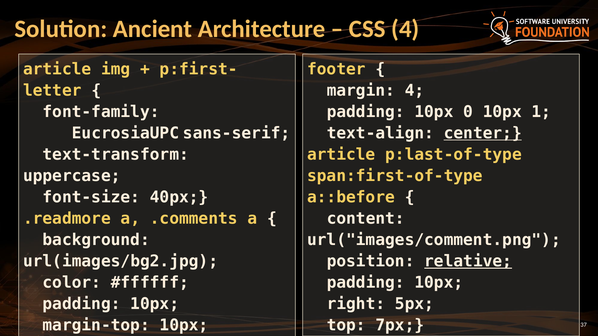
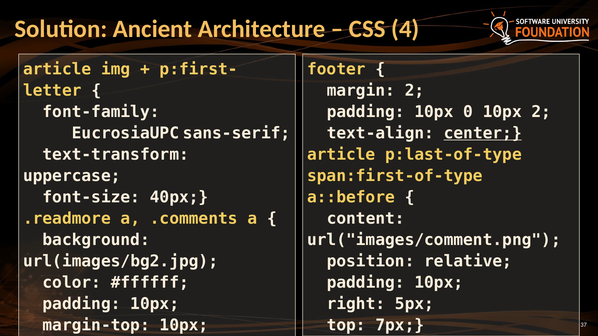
margin 4: 4 -> 2
10px 1: 1 -> 2
relative underline: present -> none
